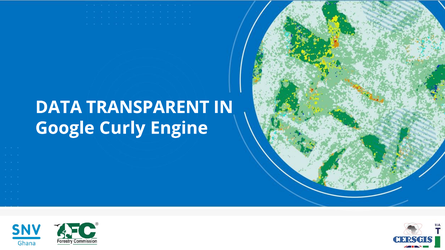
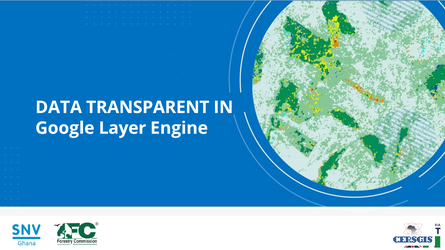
Curly: Curly -> Layer
